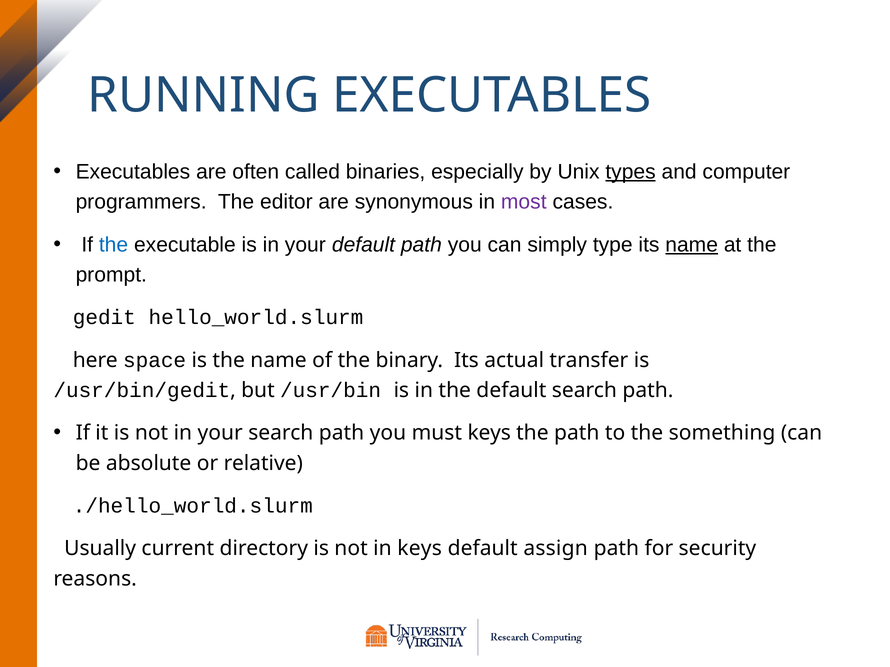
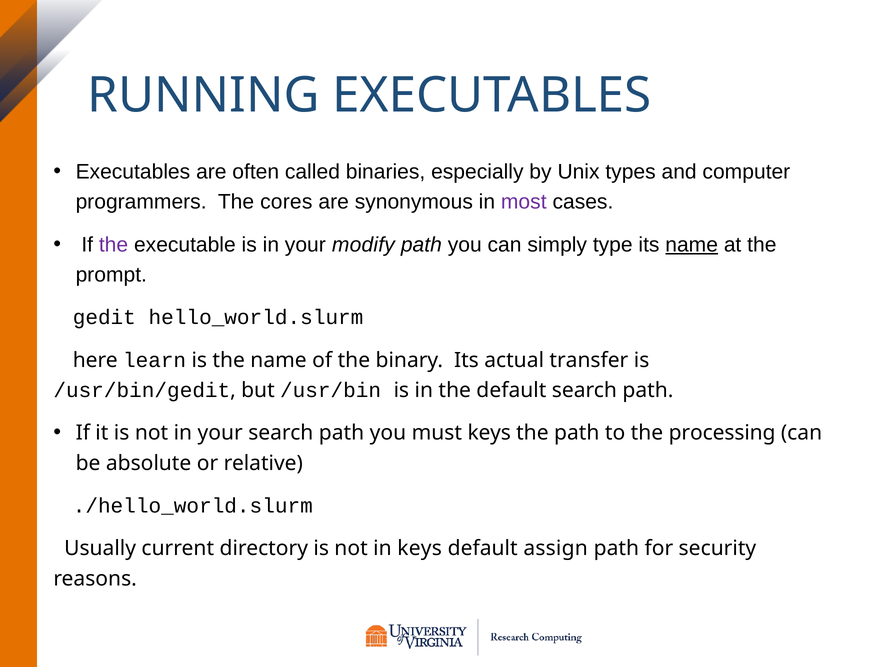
types underline: present -> none
editor: editor -> cores
the at (114, 245) colour: blue -> purple
your default: default -> modify
space: space -> learn
something: something -> processing
